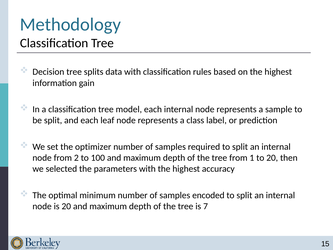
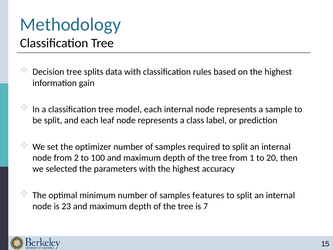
encoded: encoded -> features
is 20: 20 -> 23
